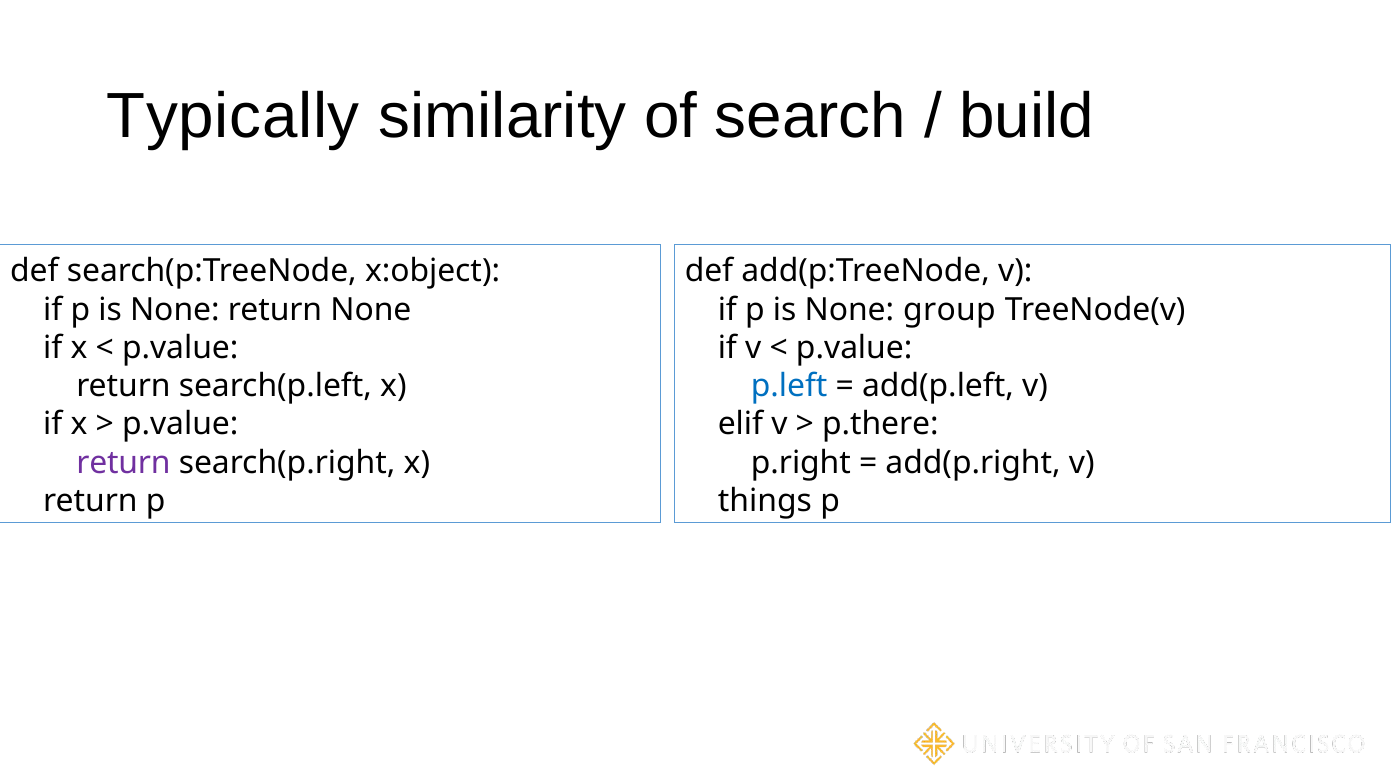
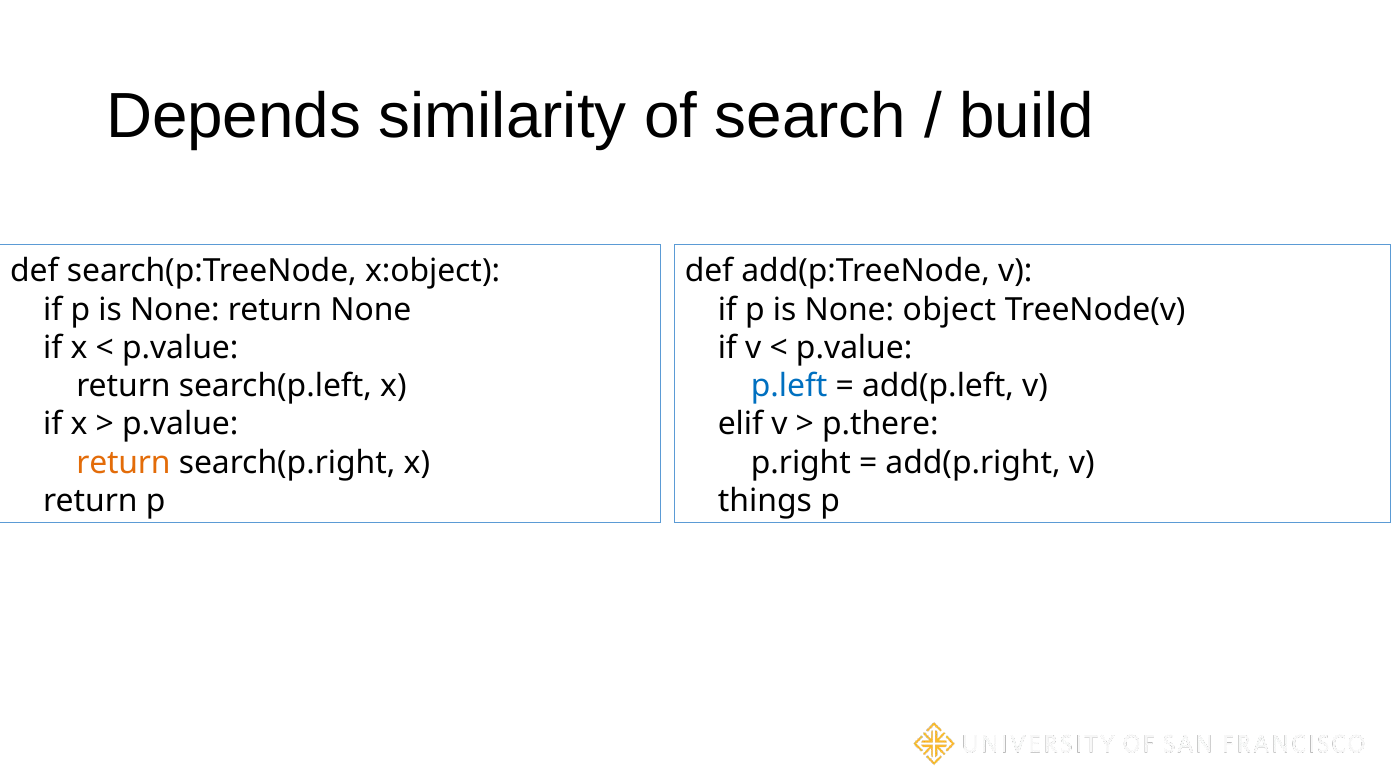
Typically: Typically -> Depends
group: group -> object
return at (124, 462) colour: purple -> orange
